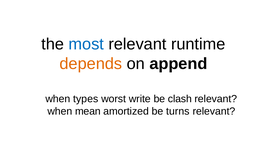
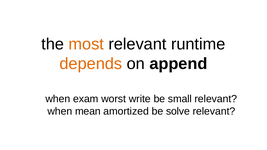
most colour: blue -> orange
types: types -> exam
clash: clash -> small
turns: turns -> solve
